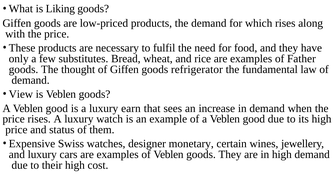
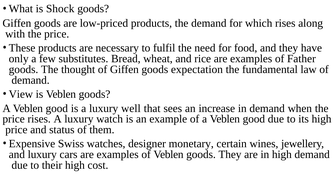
Liking: Liking -> Shock
refrigerator: refrigerator -> expectation
earn: earn -> well
